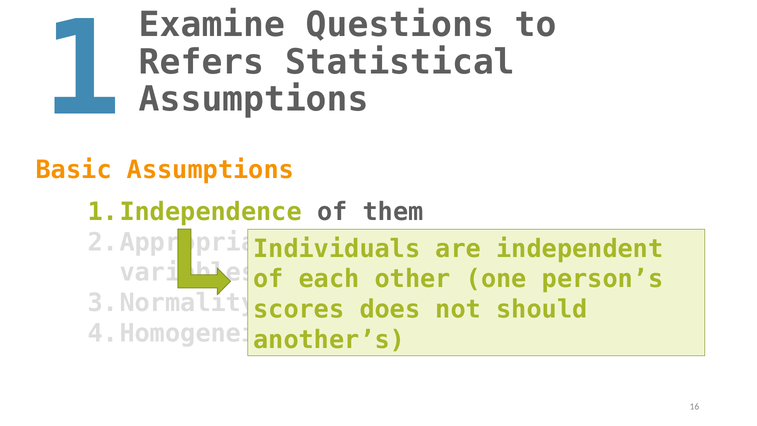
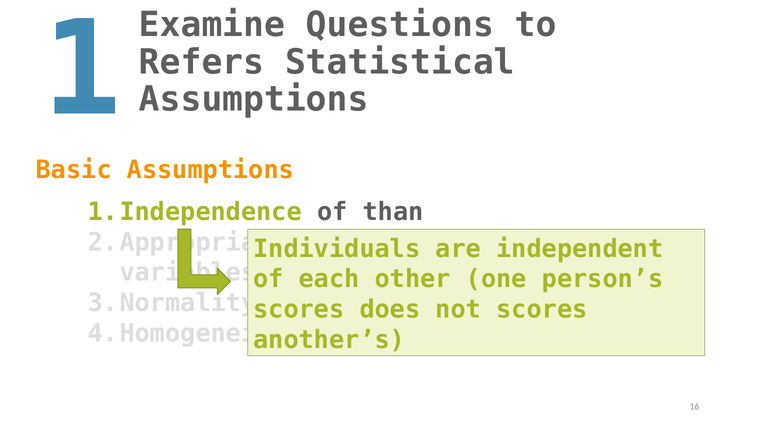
them: them -> than
should at (542, 309): should -> scores
